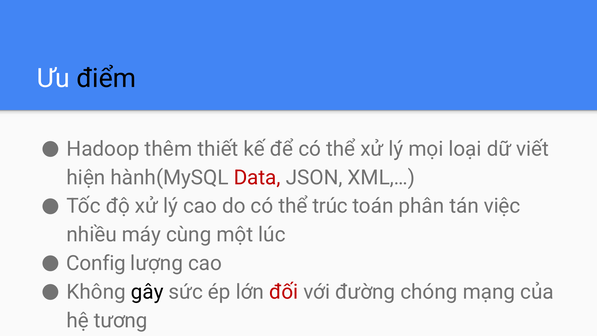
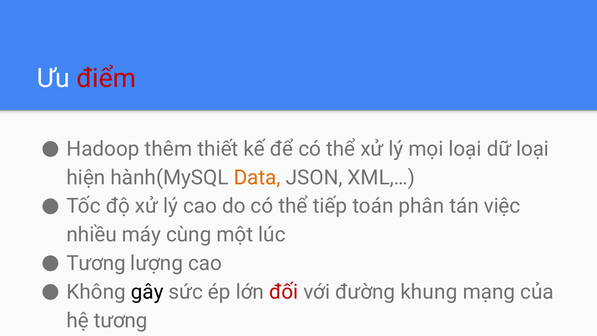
điểm colour: black -> red
dữ viết: viết -> loại
Data colour: red -> orange
trúc: trúc -> tiếp
Config at (96, 263): Config -> Tương
chóng: chóng -> khung
